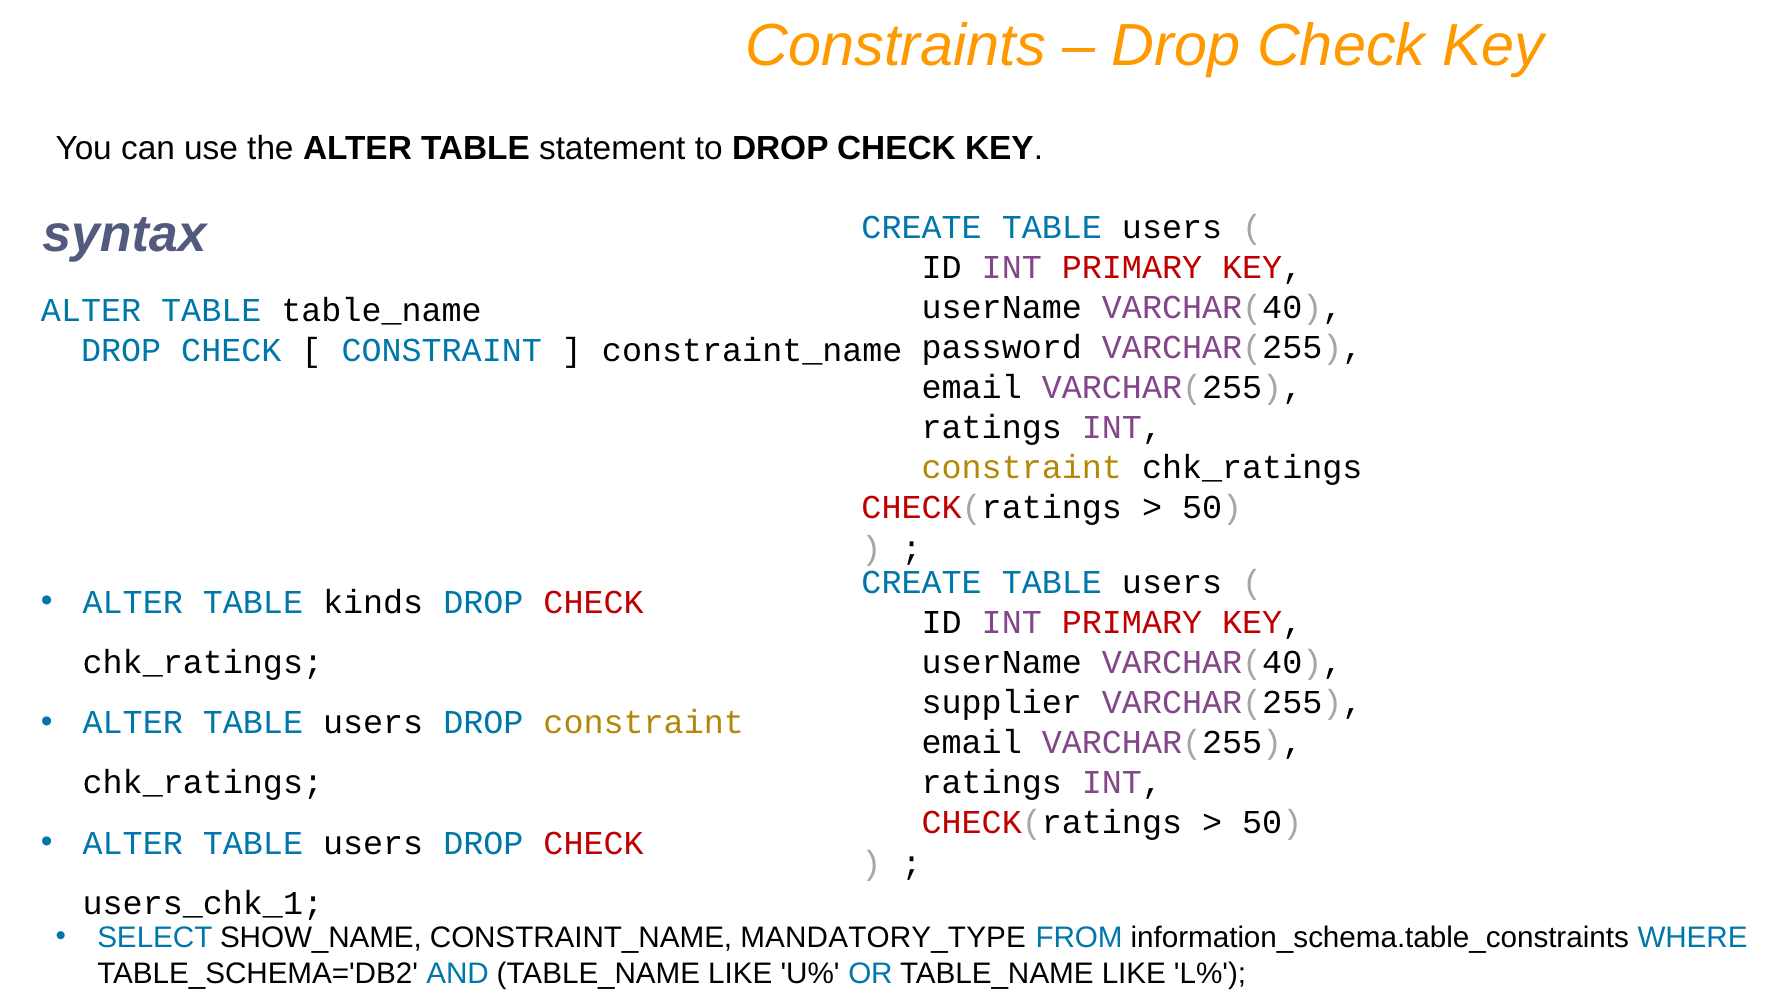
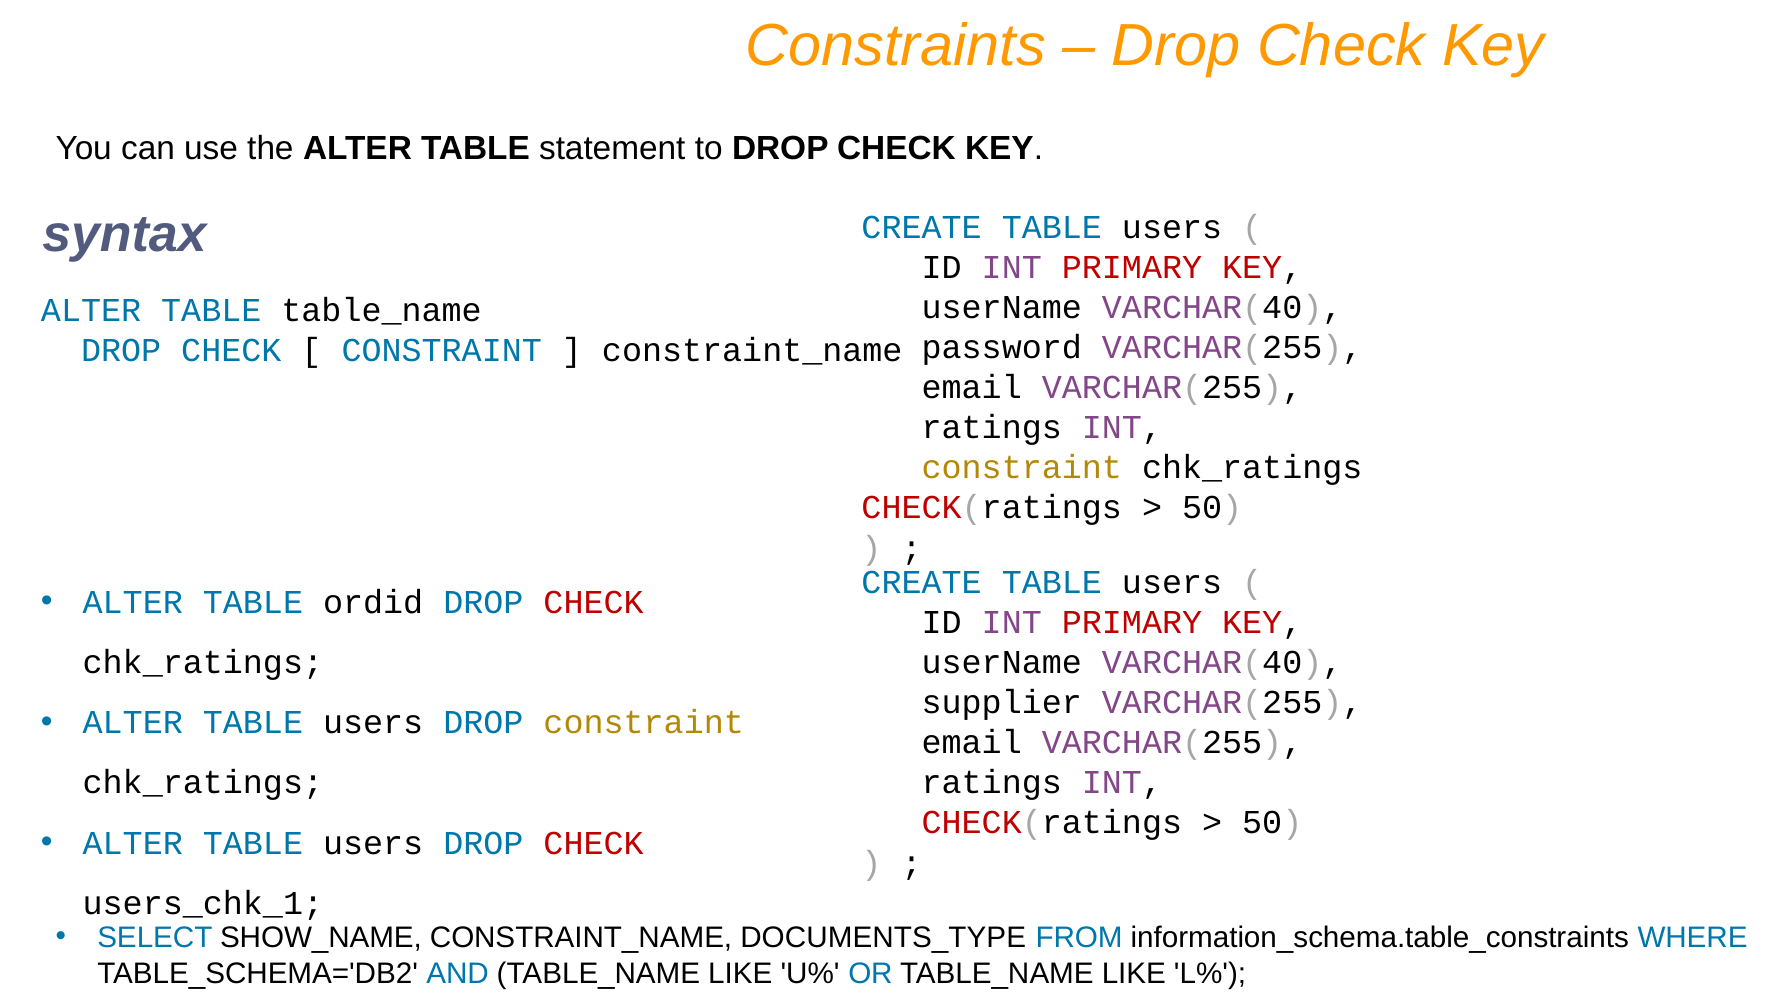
kinds: kinds -> ordid
MANDATORY_TYPE: MANDATORY_TYPE -> DOCUMENTS_TYPE
